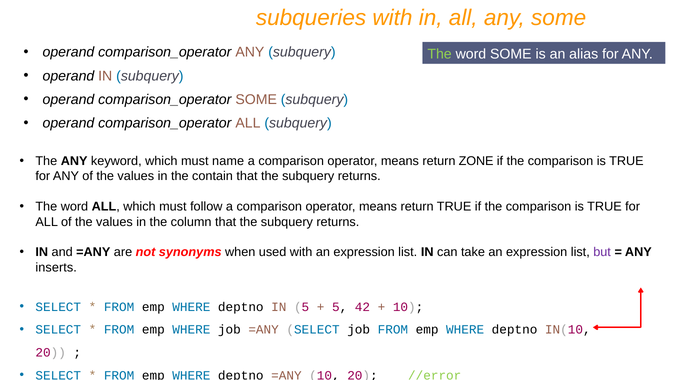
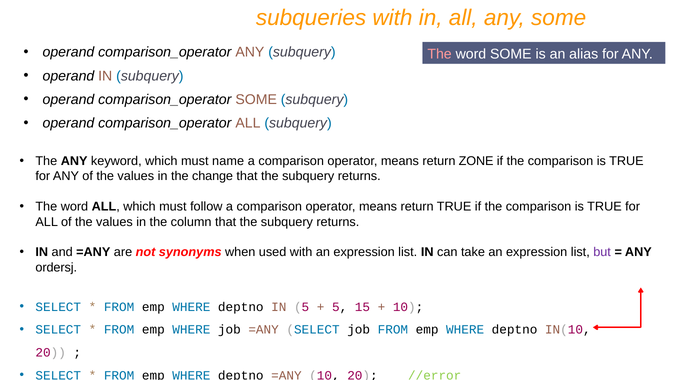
The at (440, 54) colour: light green -> pink
contain: contain -> change
inserts: inserts -> ordersj
42: 42 -> 15
